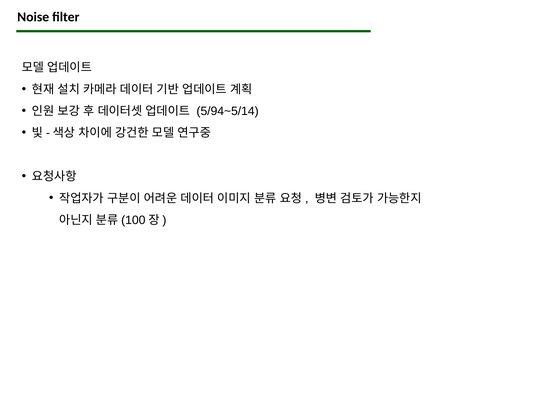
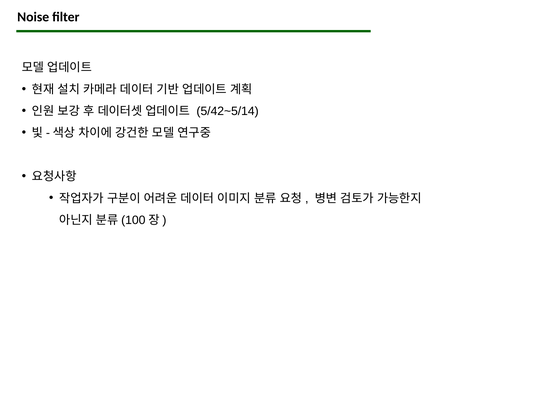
5/94~5/14: 5/94~5/14 -> 5/42~5/14
